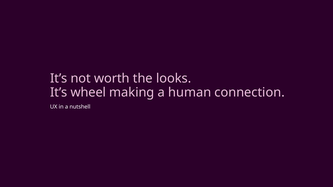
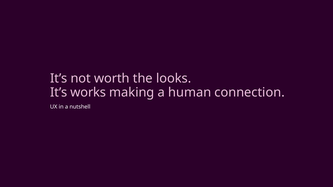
wheel: wheel -> works
